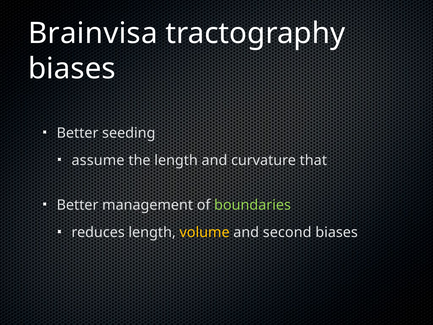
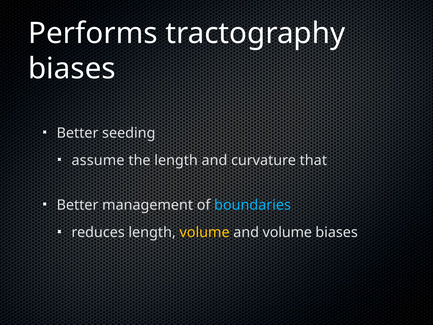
Brainvisa: Brainvisa -> Performs
boundaries colour: light green -> light blue
and second: second -> volume
